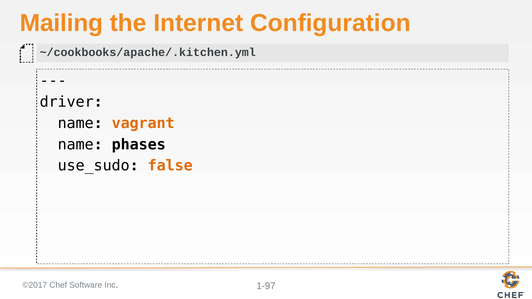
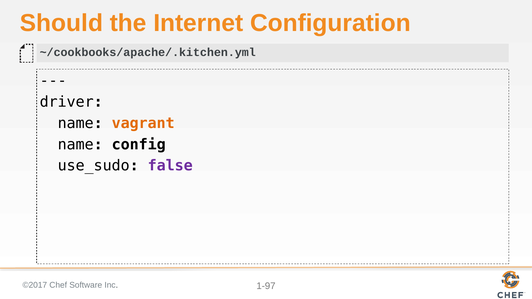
Mailing: Mailing -> Should
phases: phases -> config
false colour: orange -> purple
